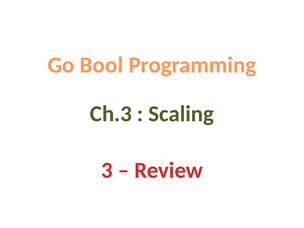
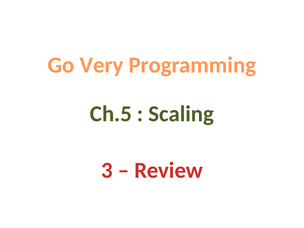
Bool: Bool -> Very
Ch.3: Ch.3 -> Ch.5
